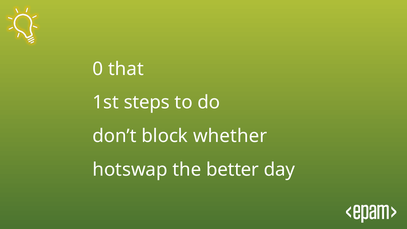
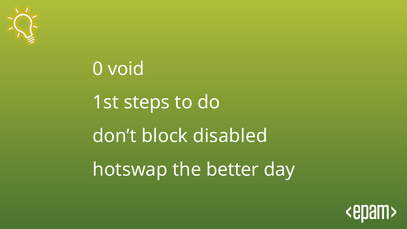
that: that -> void
whether: whether -> disabled
